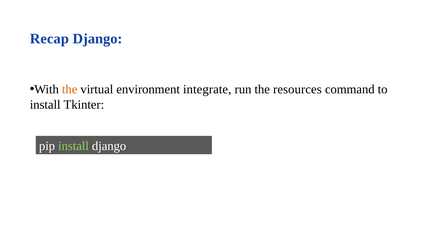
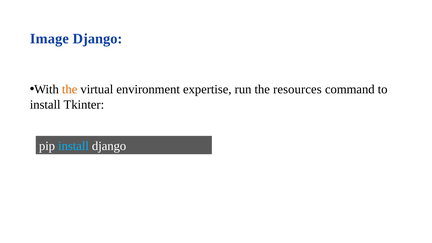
Recap: Recap -> Image
integrate: integrate -> expertise
install at (74, 146) colour: light green -> light blue
